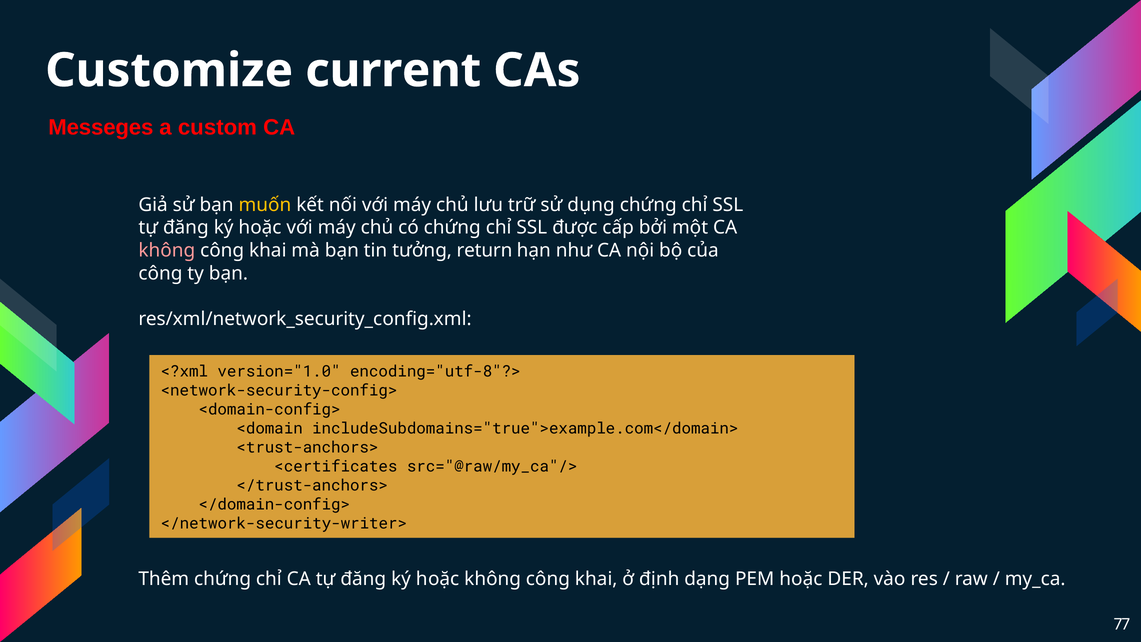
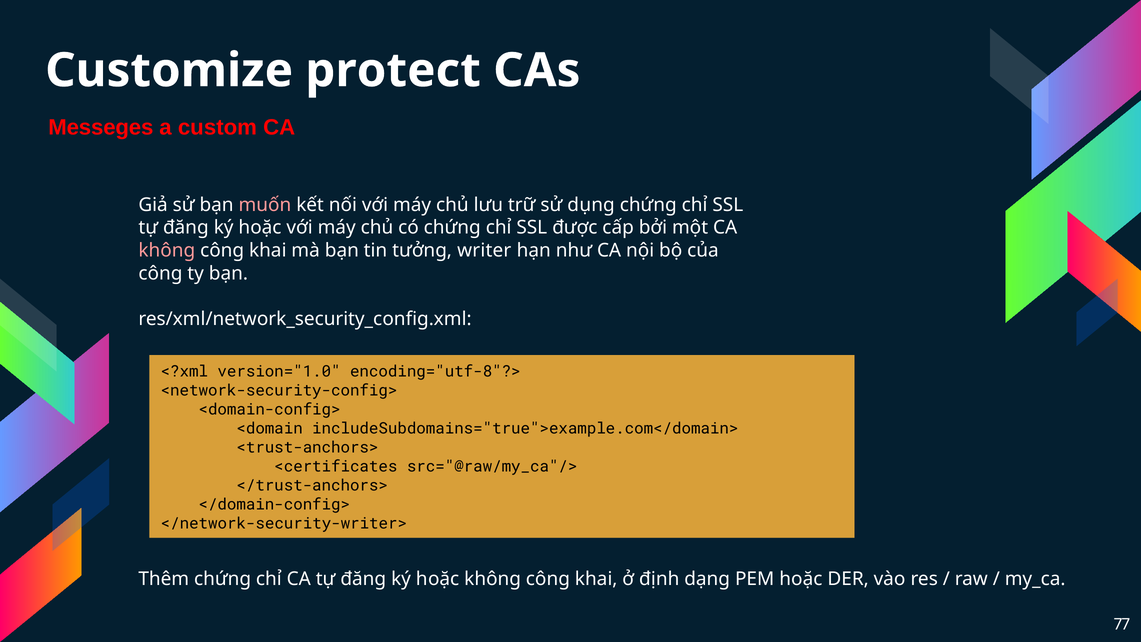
current: current -> protect
muốn colour: yellow -> pink
return: return -> writer
